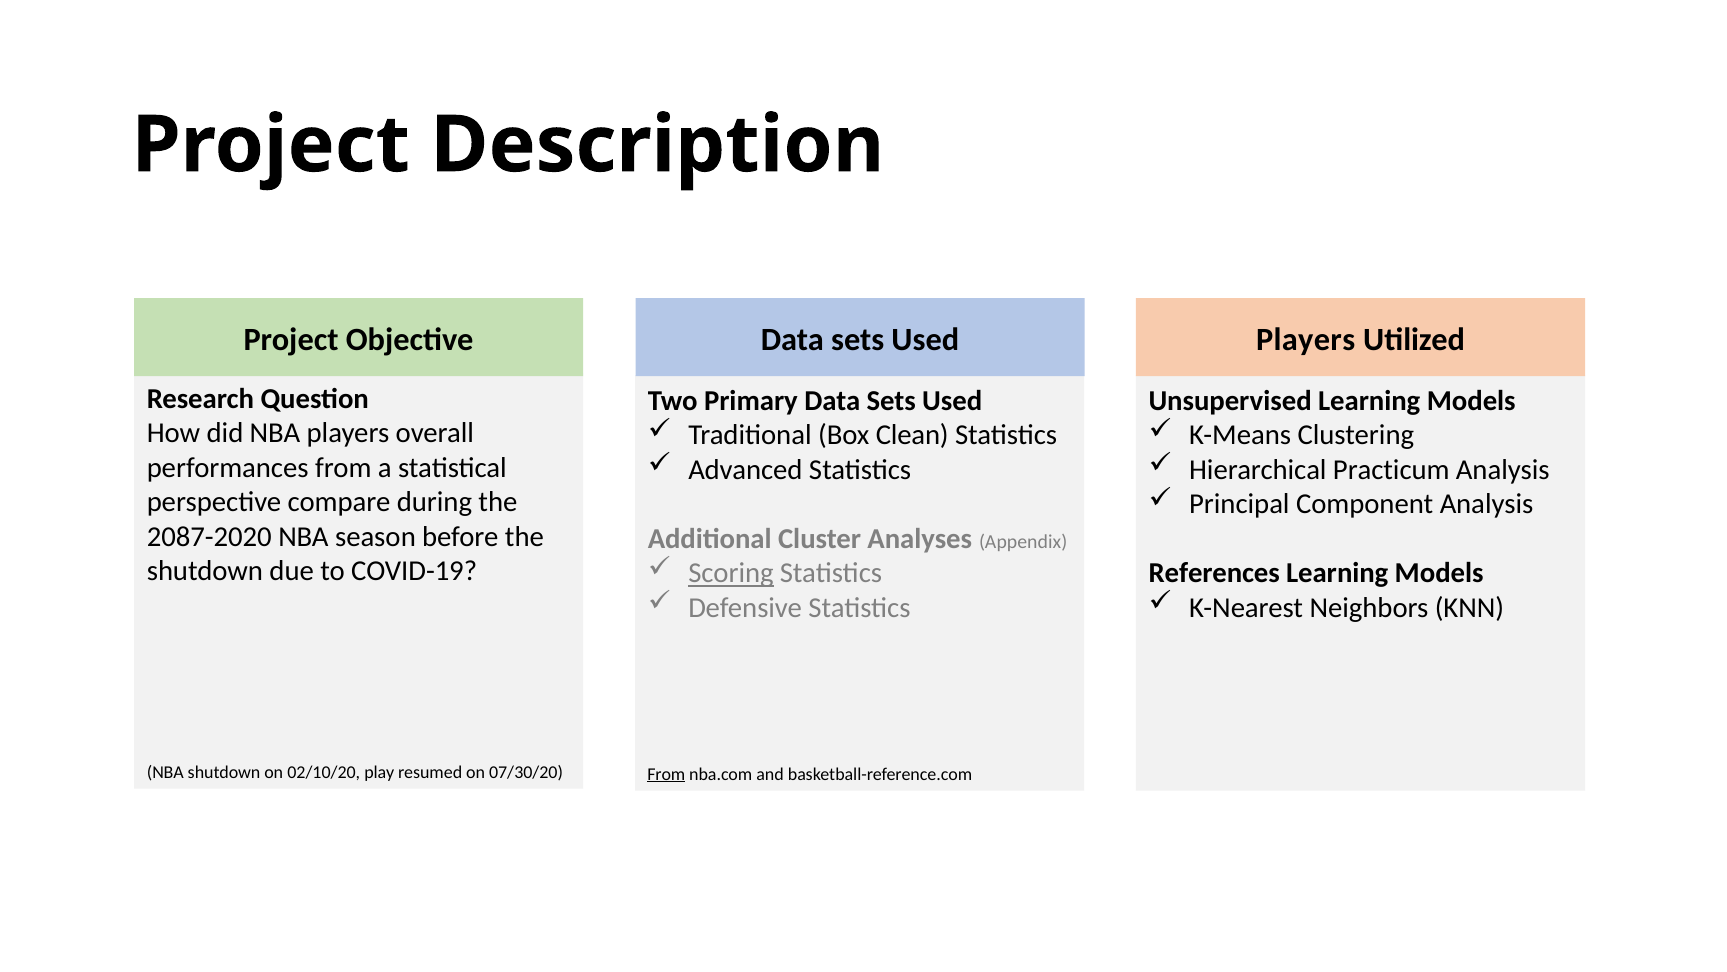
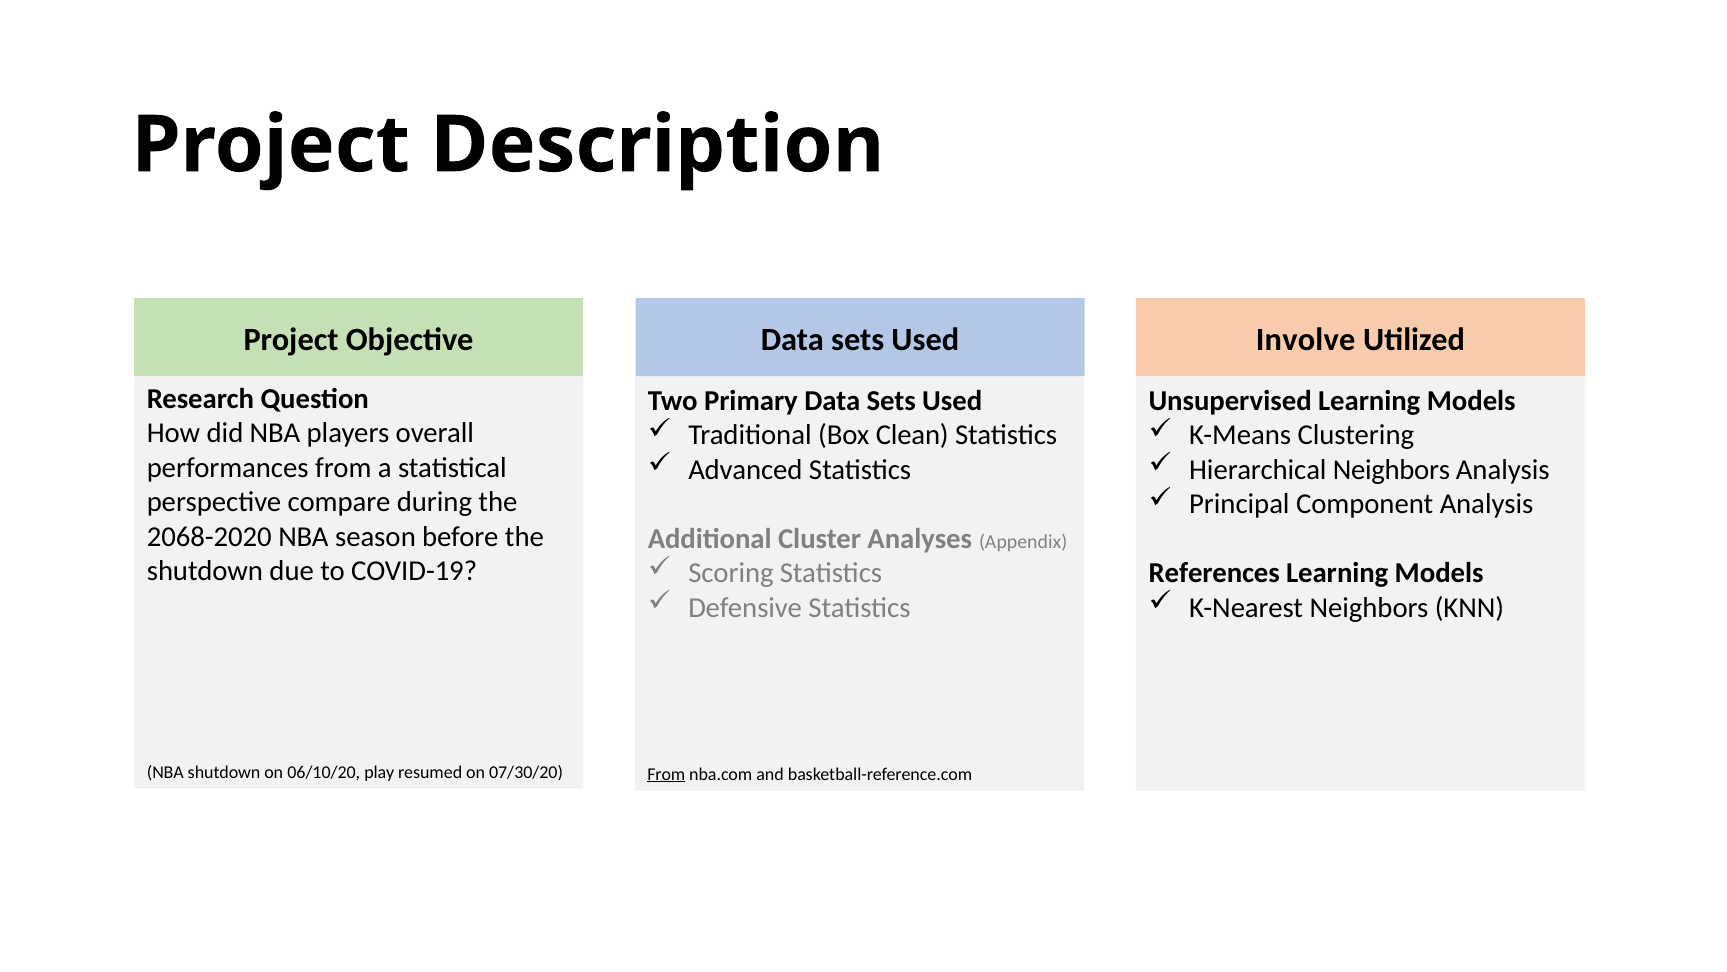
Used Players: Players -> Involve
Hierarchical Practicum: Practicum -> Neighbors
2087-2020: 2087-2020 -> 2068-2020
Scoring underline: present -> none
02/10/20: 02/10/20 -> 06/10/20
